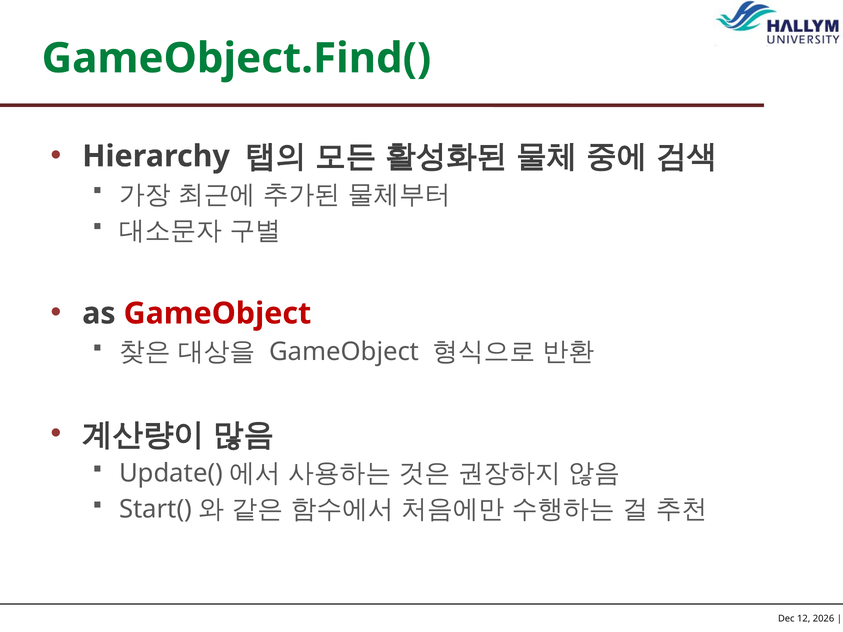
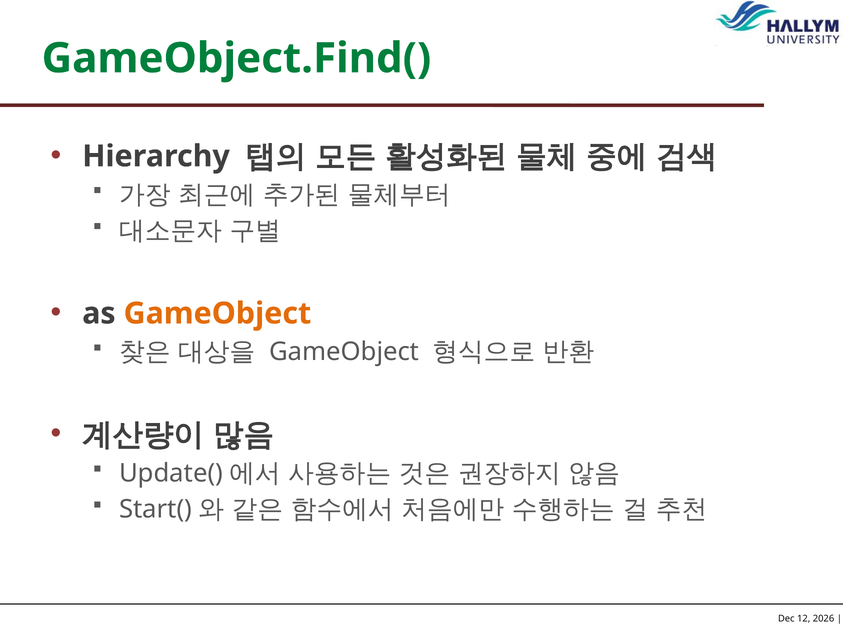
GameObject at (217, 314) colour: red -> orange
